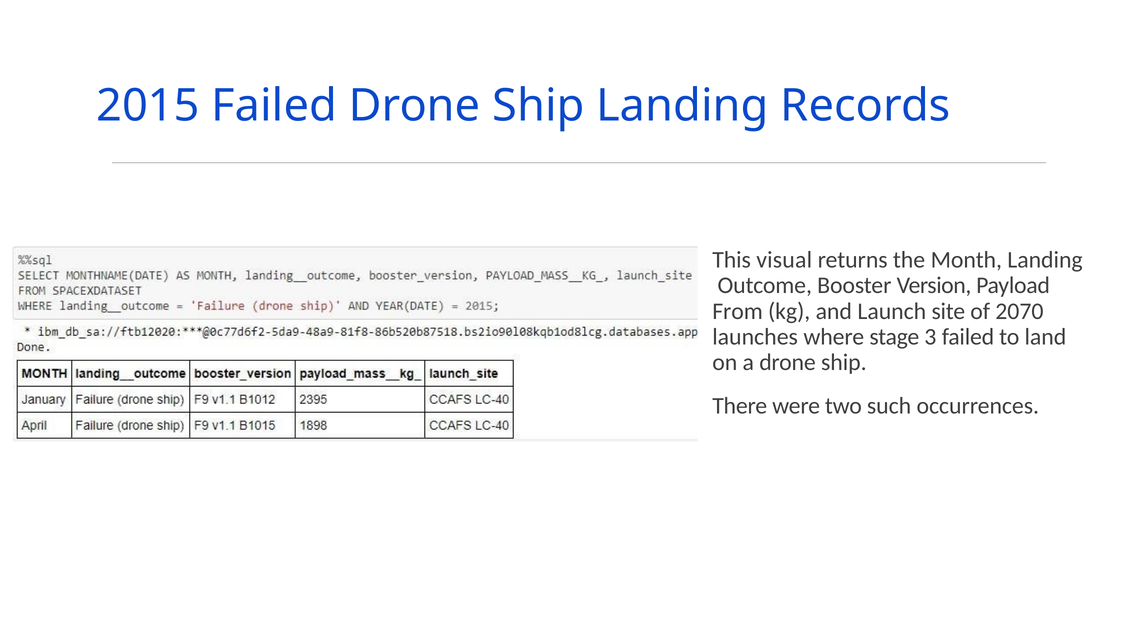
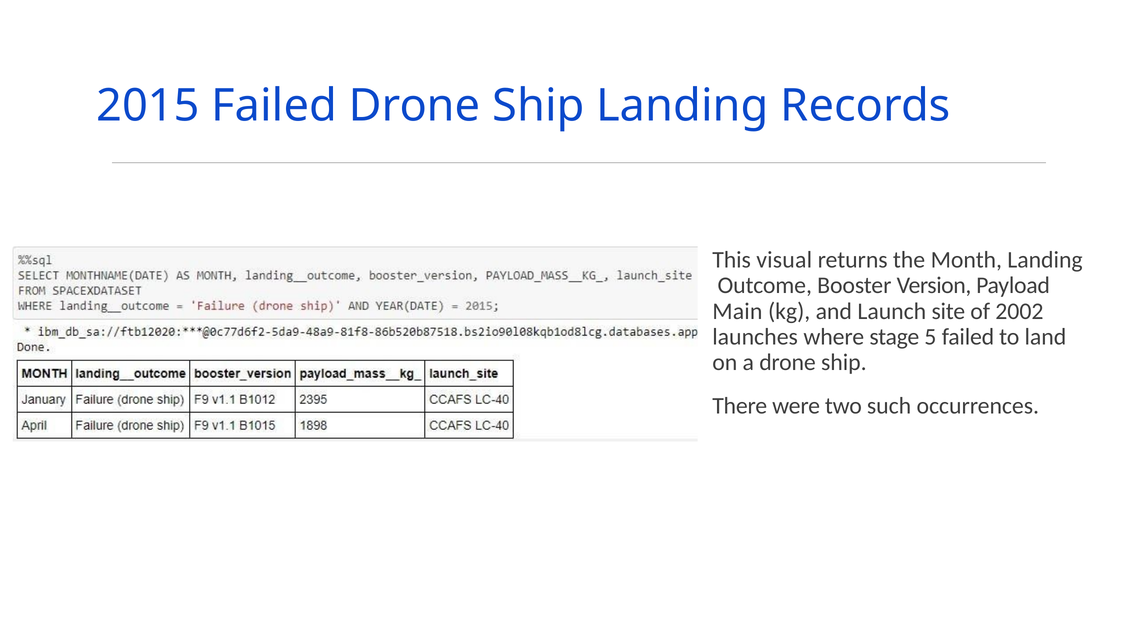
From: From -> Main
2070: 2070 -> 2002
3: 3 -> 5
